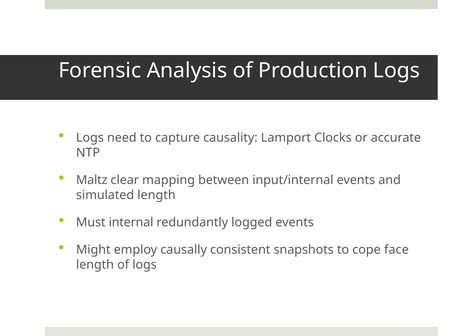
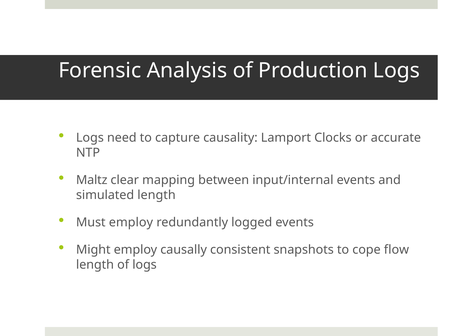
Must internal: internal -> employ
face: face -> flow
